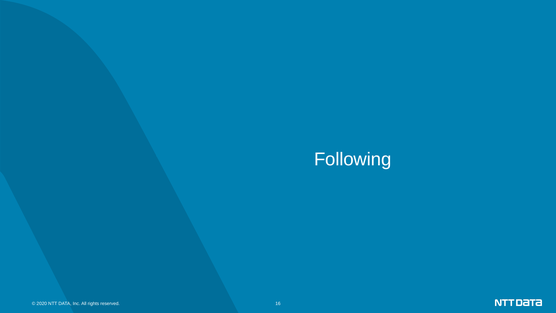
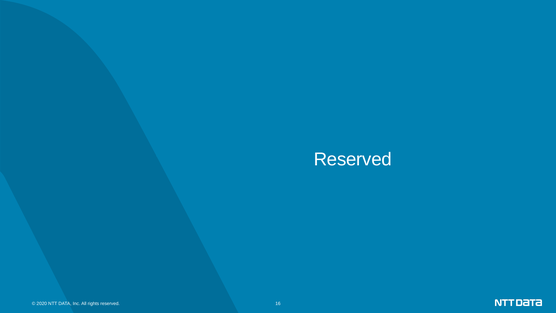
Following at (353, 159): Following -> Reserved
